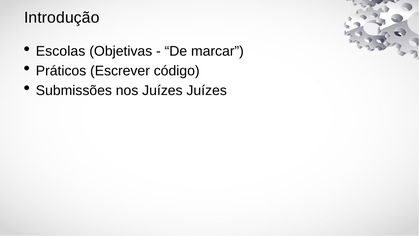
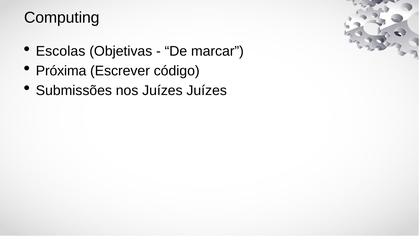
Introdução: Introdução -> Computing
Práticos: Práticos -> Próxima
